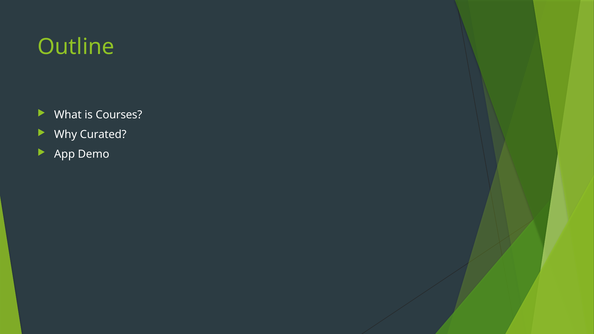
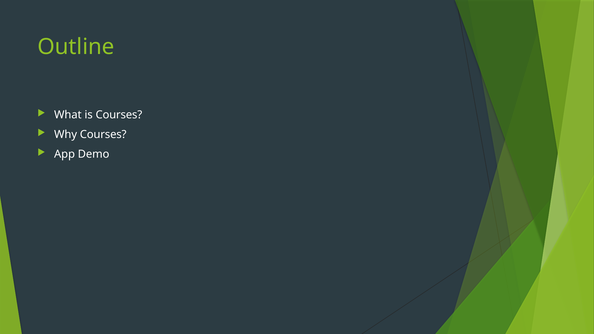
Why Curated: Curated -> Courses
